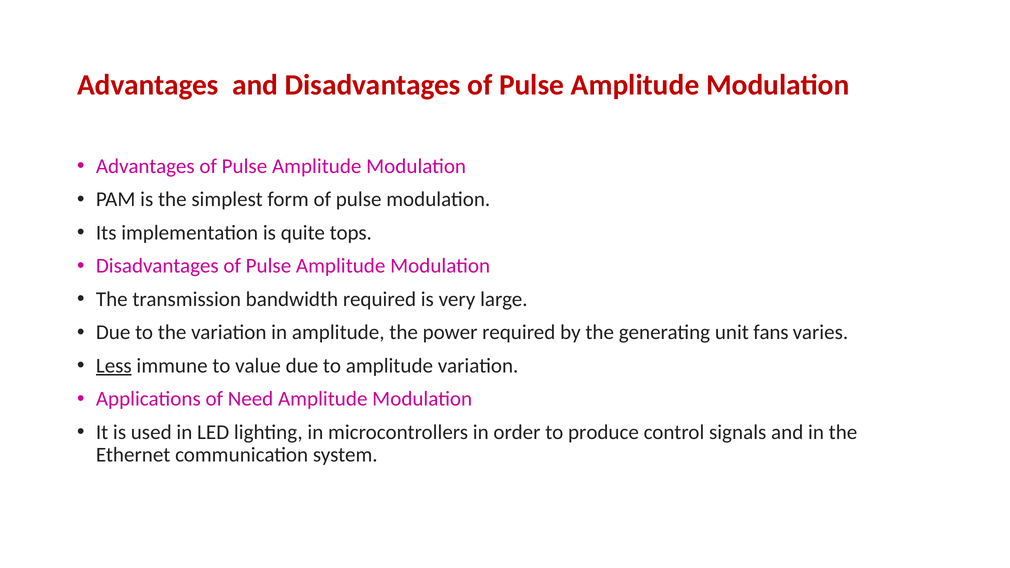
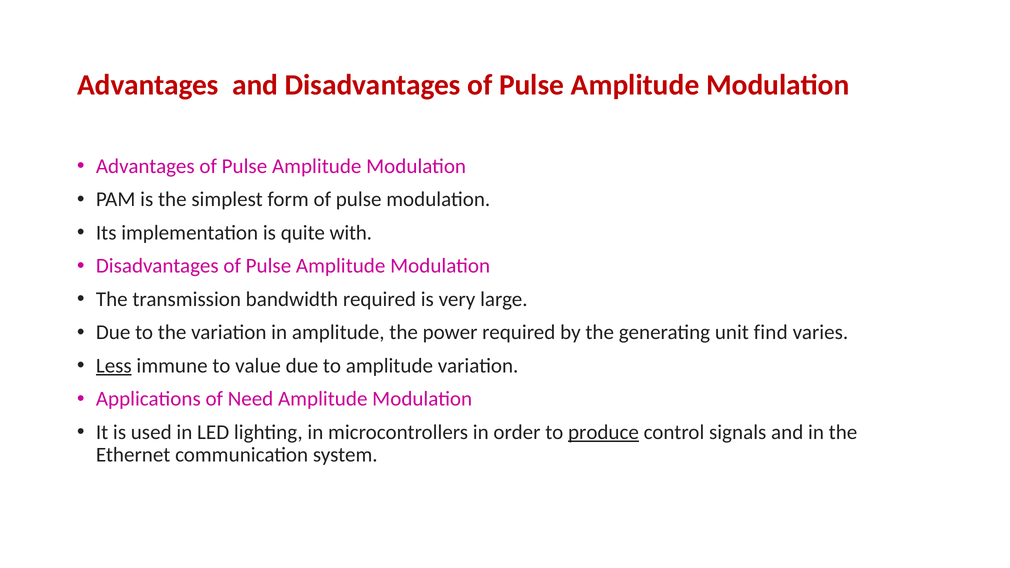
tops: tops -> with
fans: fans -> find
produce underline: none -> present
